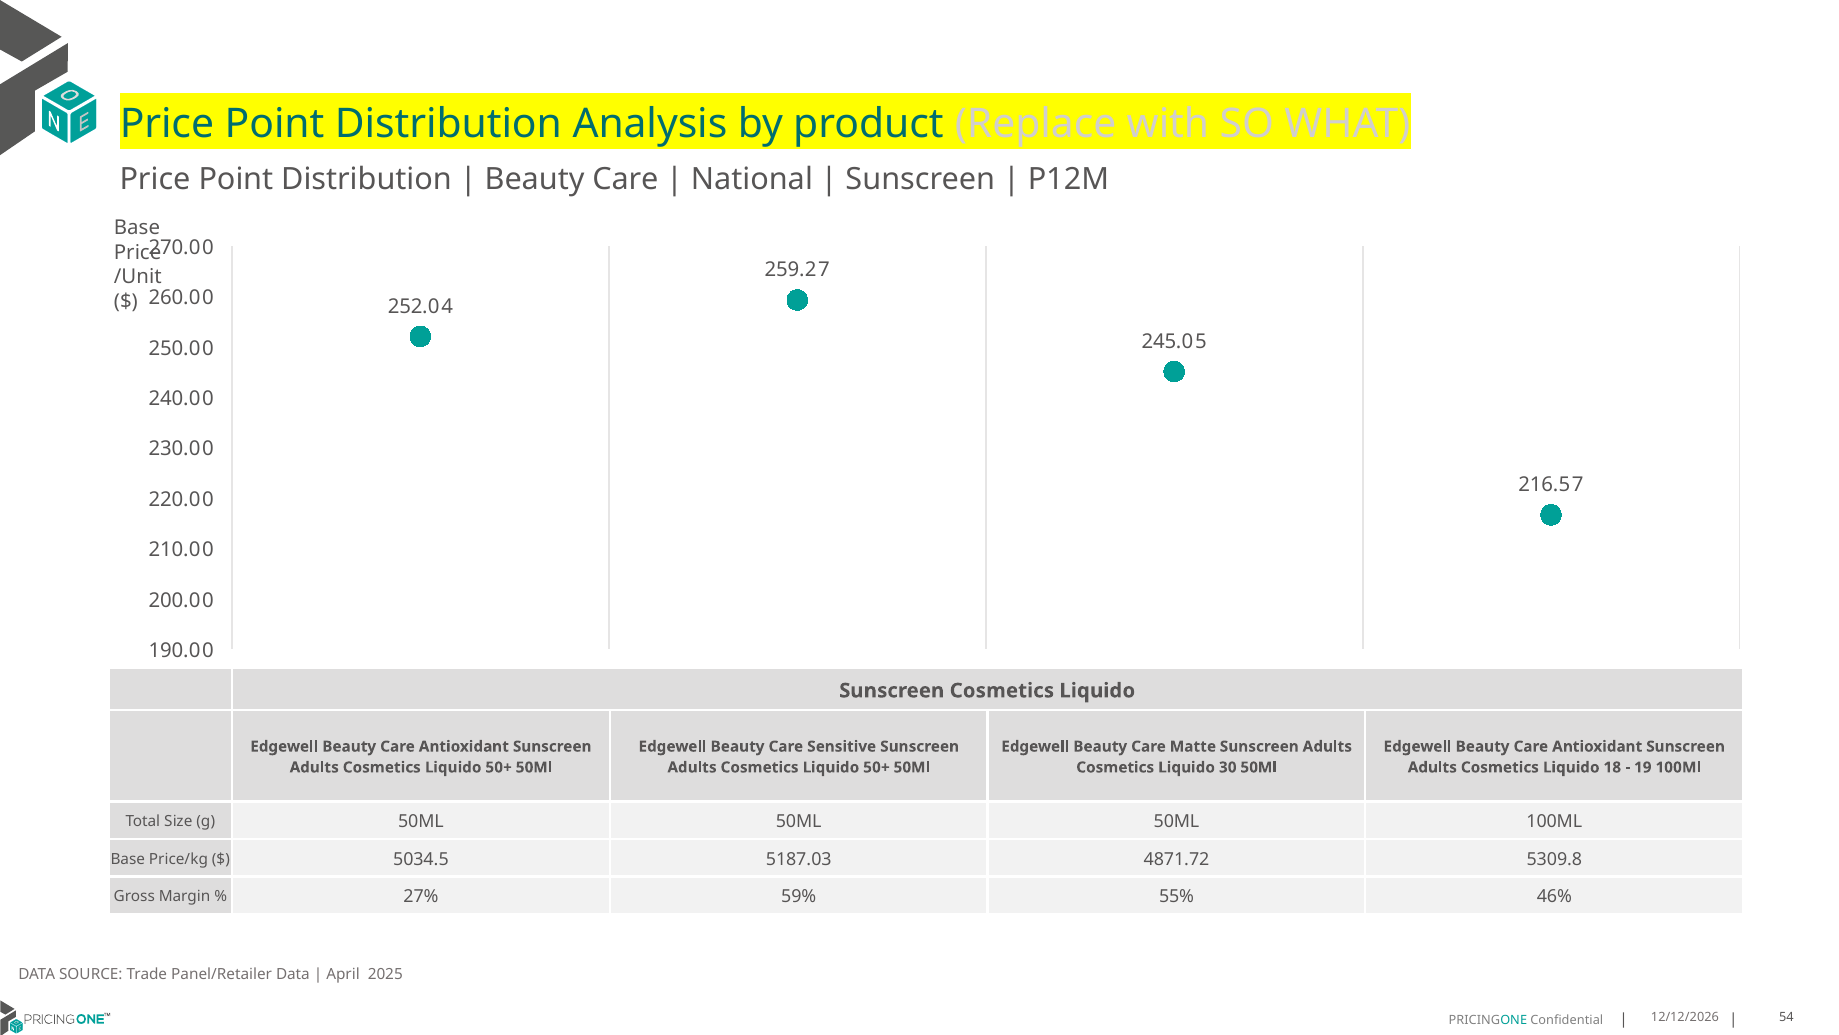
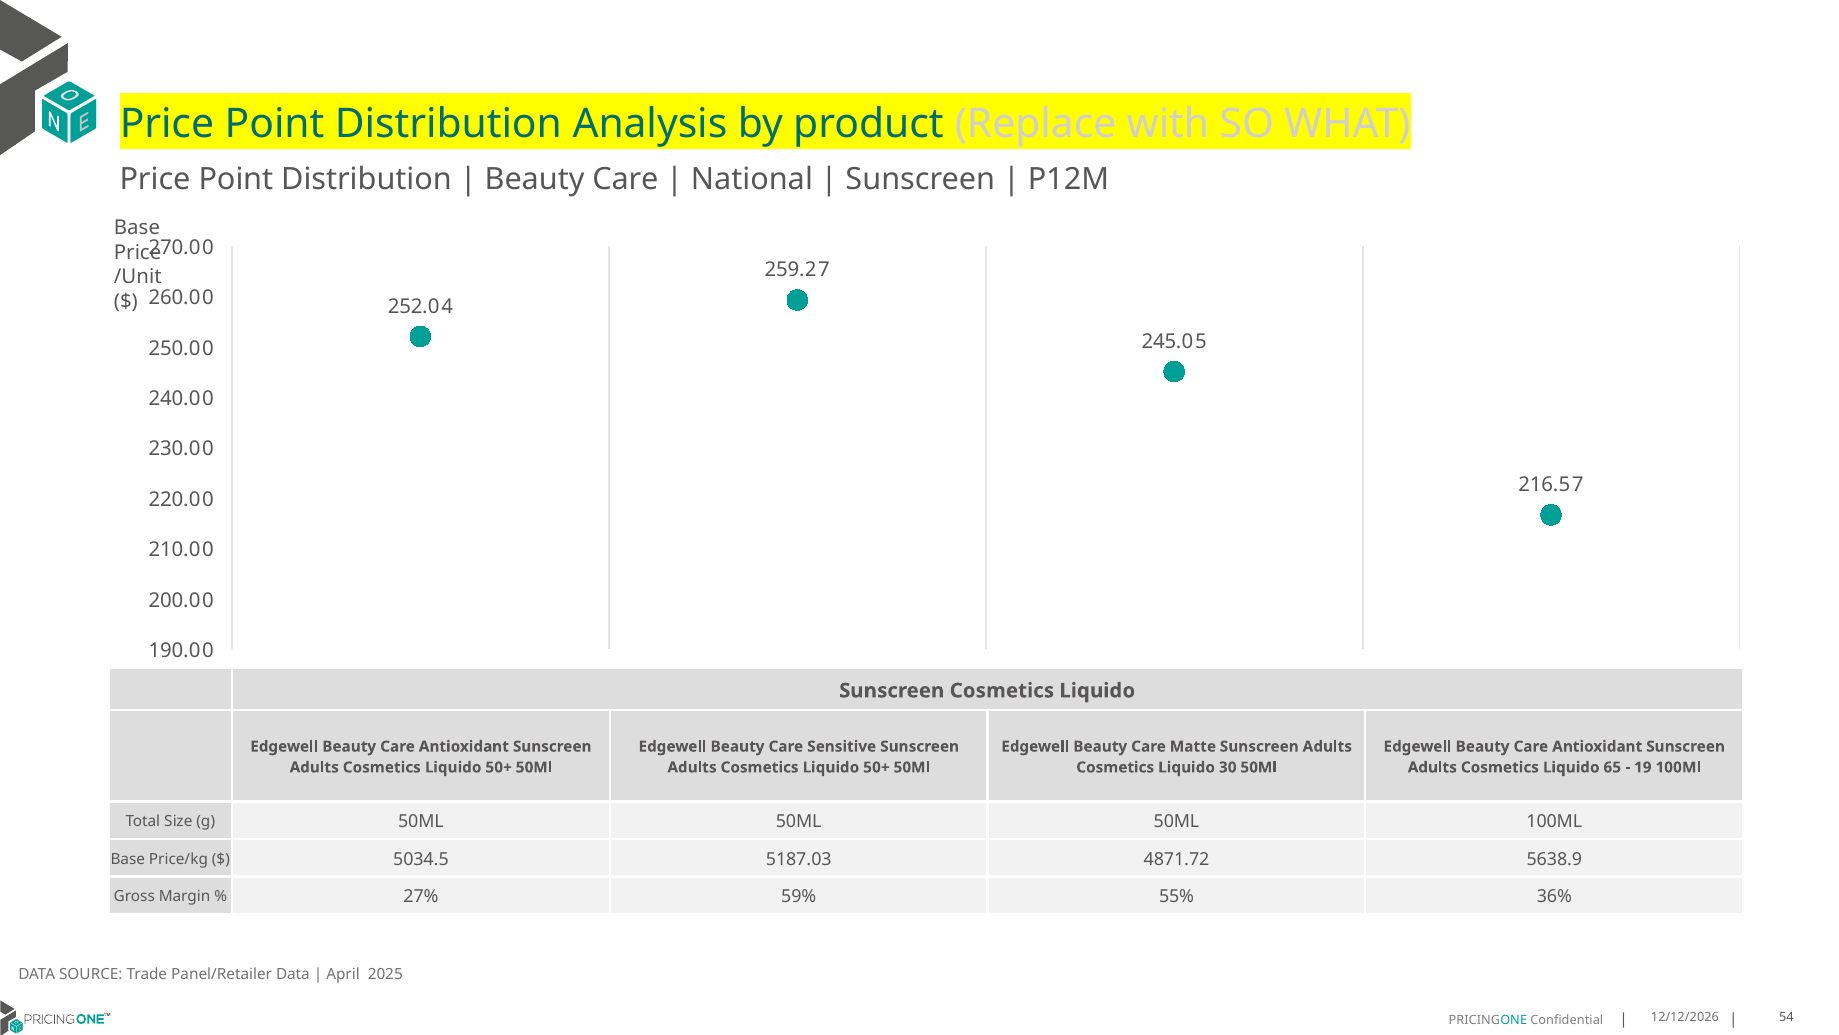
18: 18 -> 65
5309.8: 5309.8 -> 5638.9
46%: 46% -> 36%
